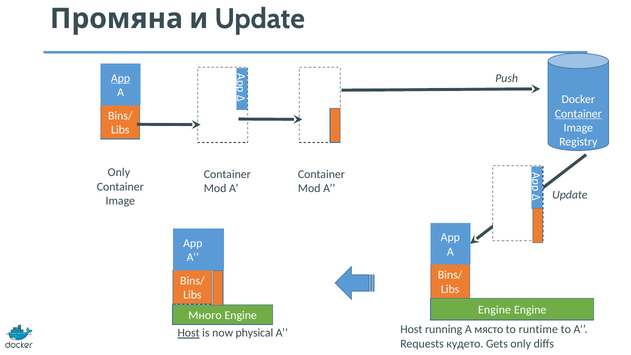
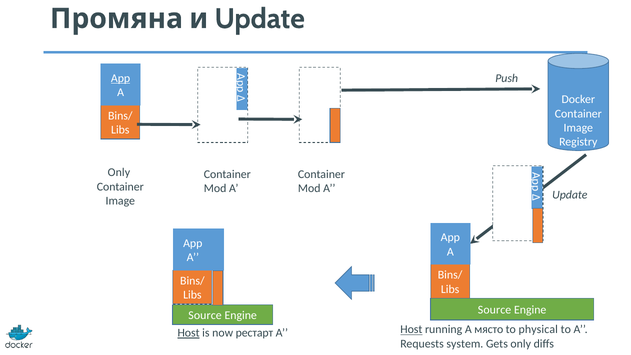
Container at (578, 114) underline: present -> none
Engine at (495, 310): Engine -> Source
Много at (205, 315): Много -> Source
Host at (411, 330) underline: none -> present
runtime: runtime -> physical
physical: physical -> рестарт
кудето: кудето -> system
